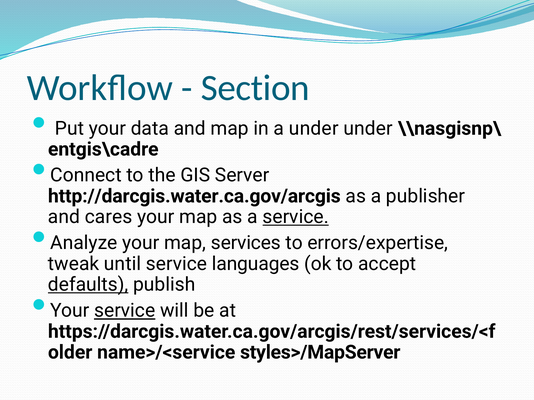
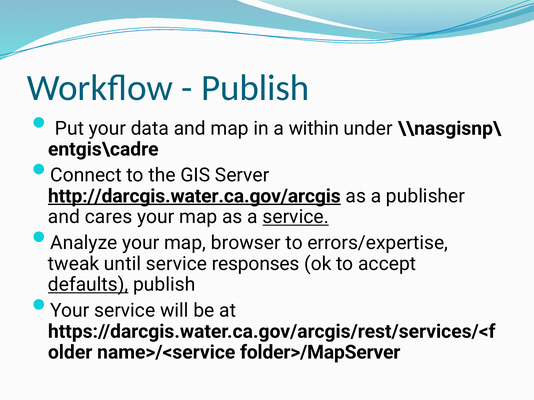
Section at (255, 88): Section -> Publish
a under: under -> within
http://darcgis.water.ca.gov/arcgis underline: none -> present
services: services -> browser
languages: languages -> responses
service at (125, 311) underline: present -> none
styles>/MapServer: styles>/MapServer -> folder>/MapServer
